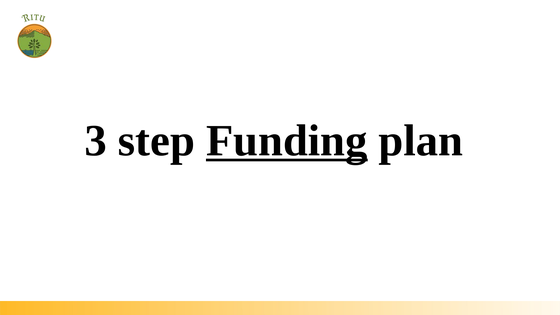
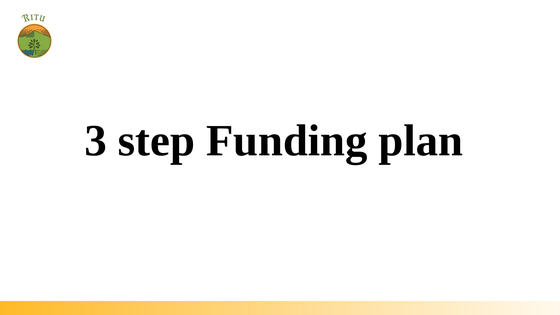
Funding underline: present -> none
